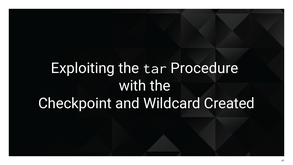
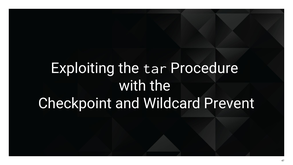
Created: Created -> Prevent
